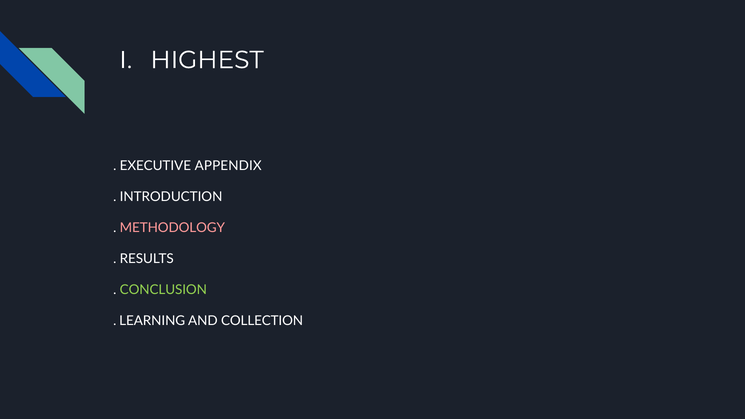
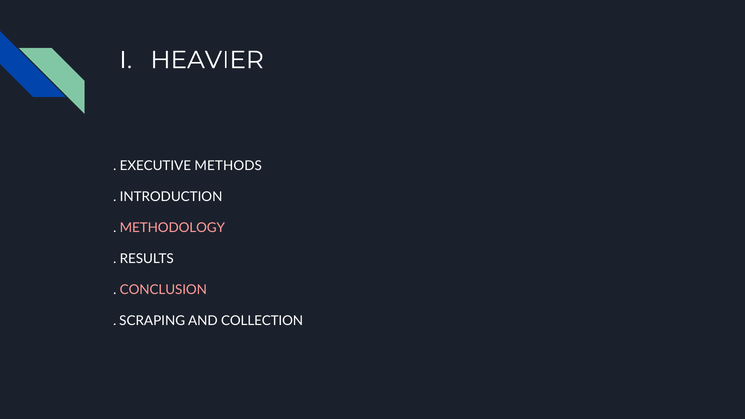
HIGHEST: HIGHEST -> HEAVIER
APPENDIX: APPENDIX -> METHODS
CONCLUSION colour: light green -> pink
LEARNING: LEARNING -> SCRAPING
